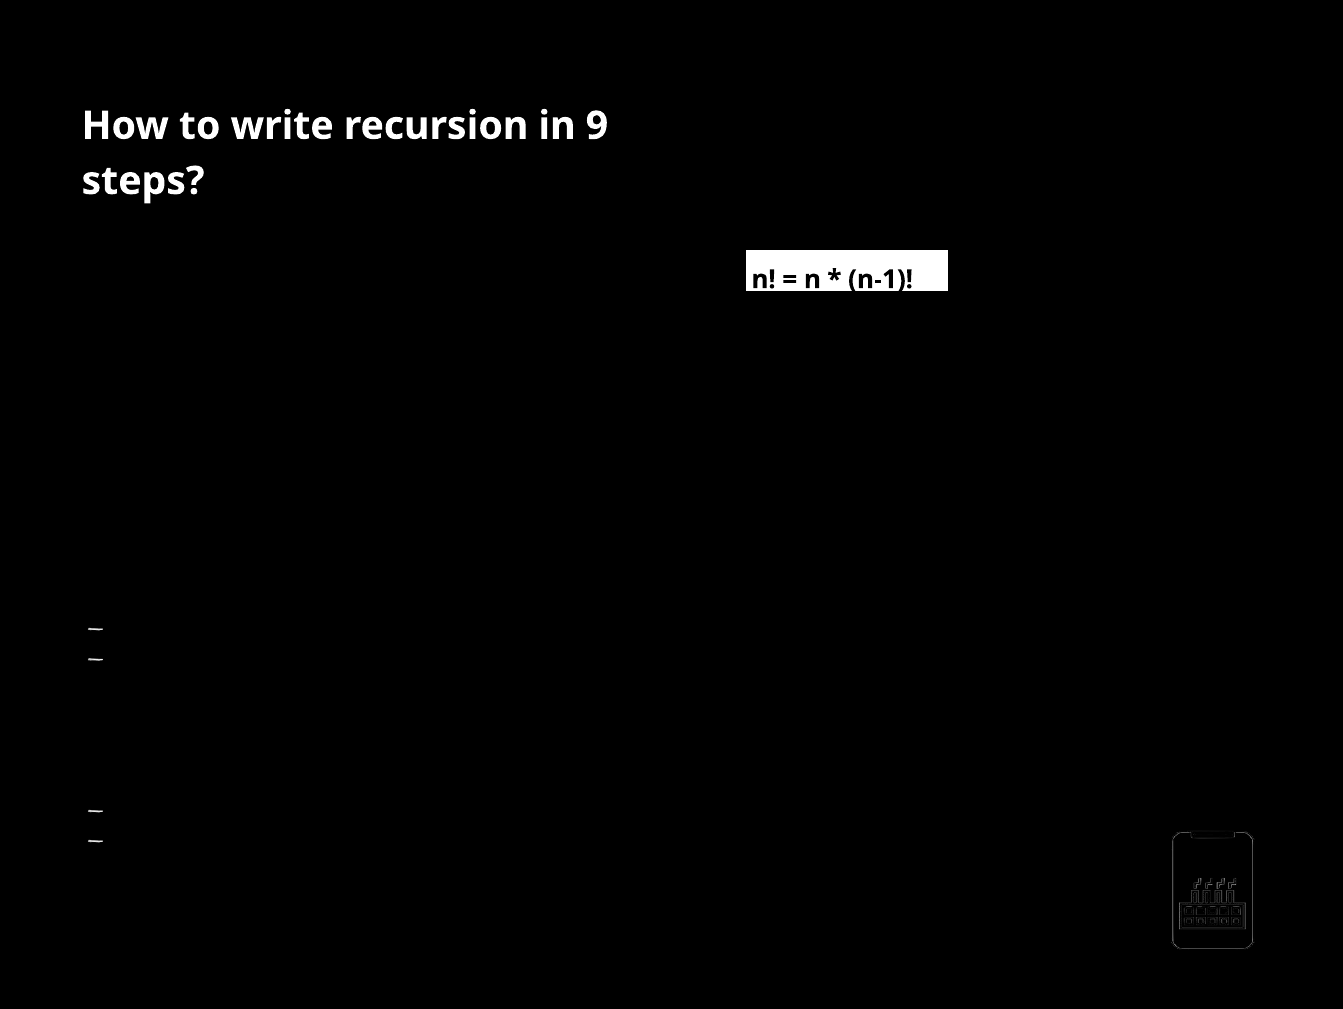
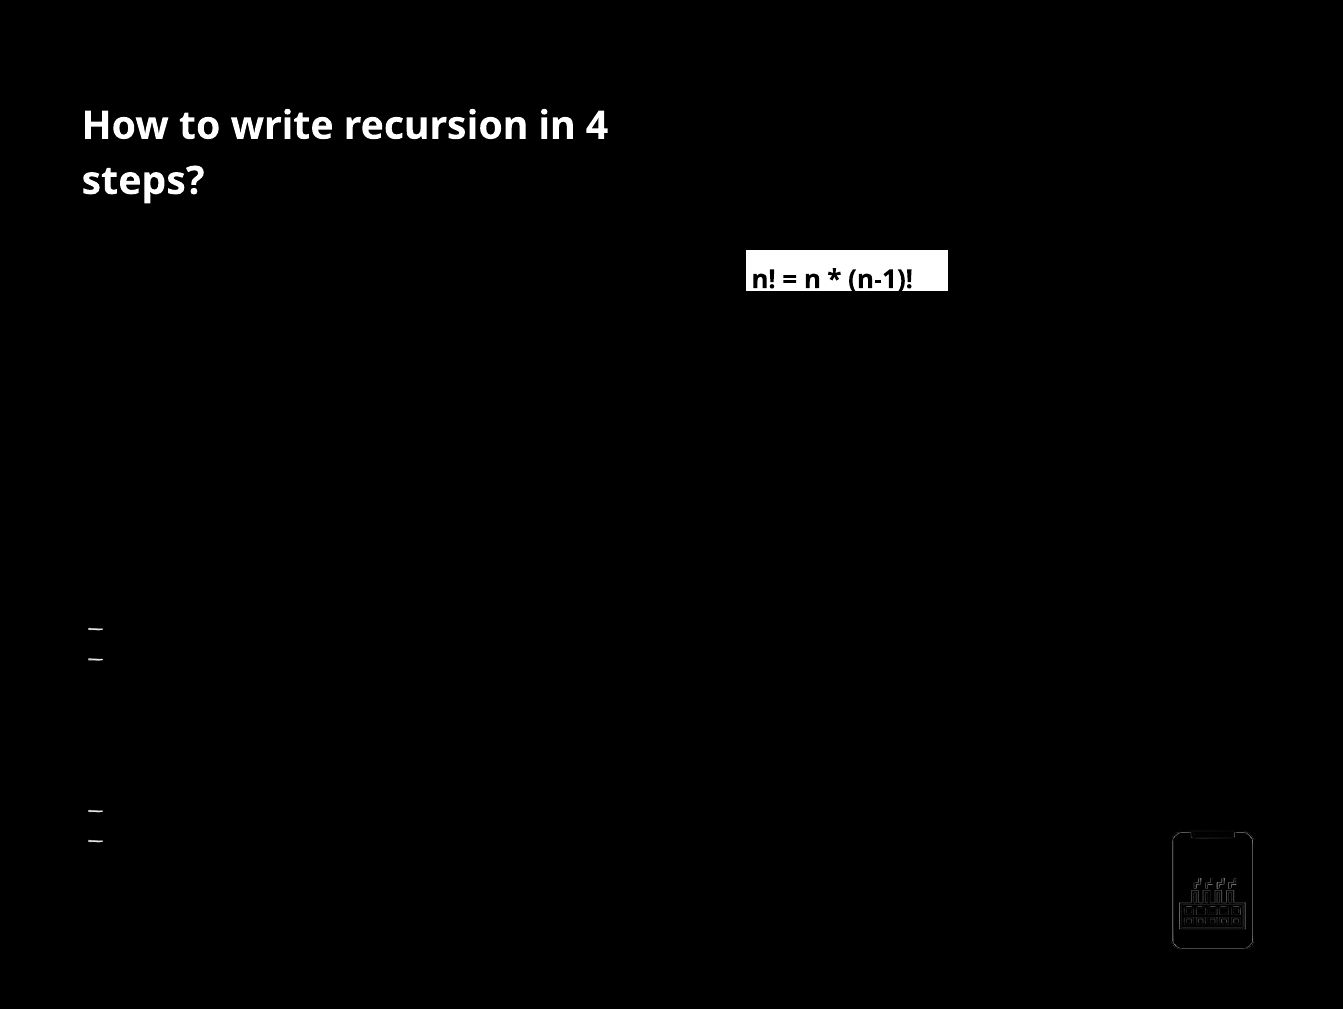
9: 9 -> 4
